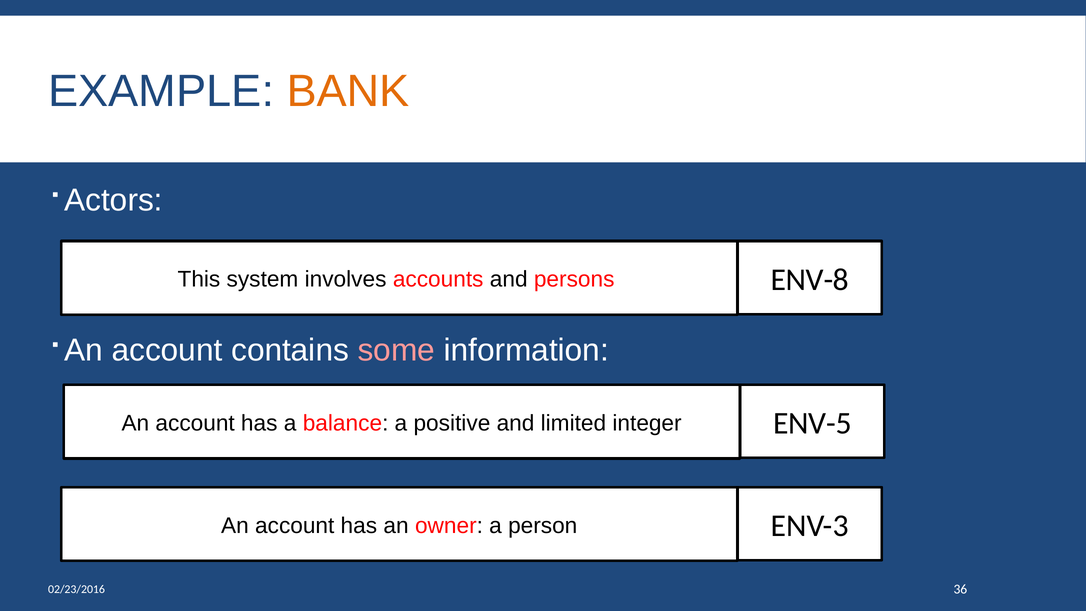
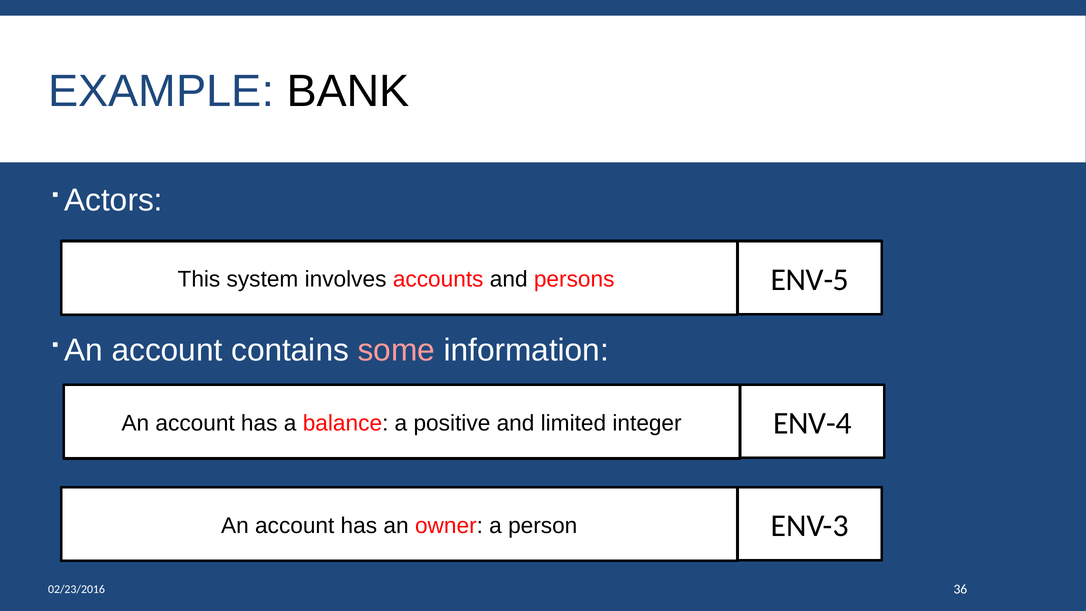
BANK colour: orange -> black
ENV-8: ENV-8 -> ENV-5
ENV-5: ENV-5 -> ENV-4
